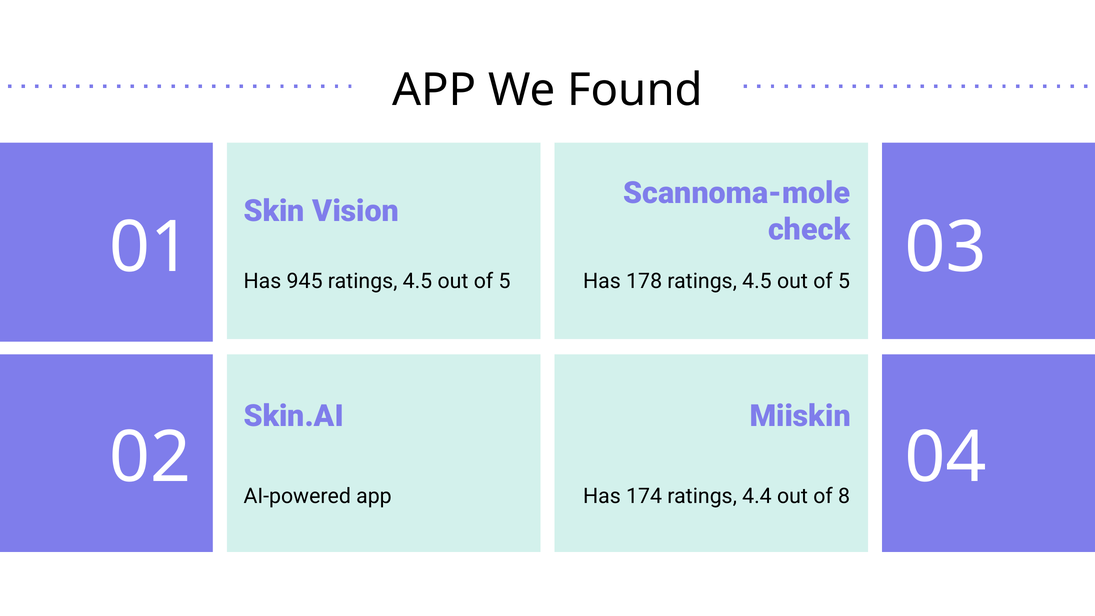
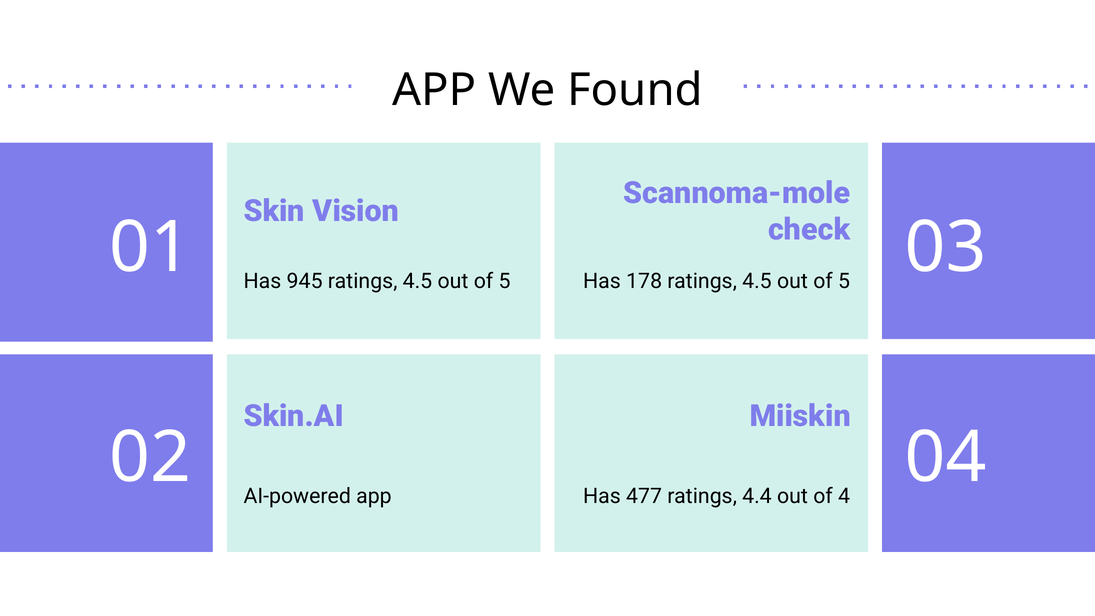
174: 174 -> 477
8: 8 -> 4
